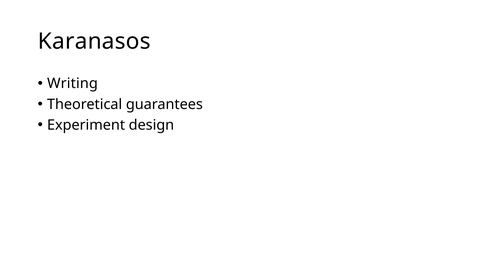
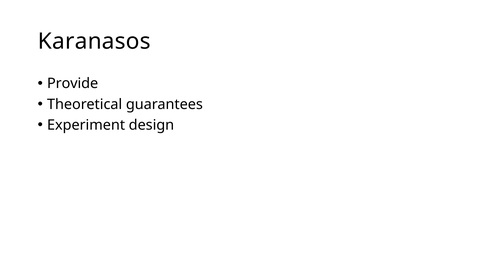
Writing: Writing -> Provide
